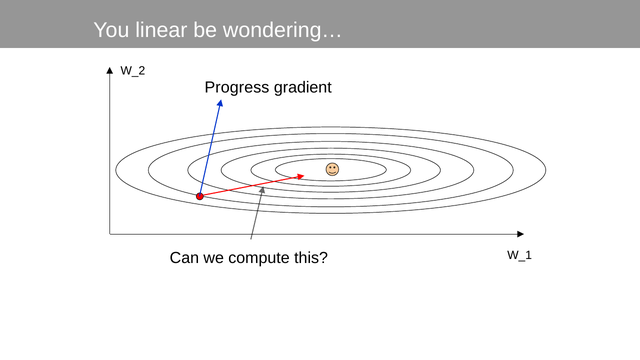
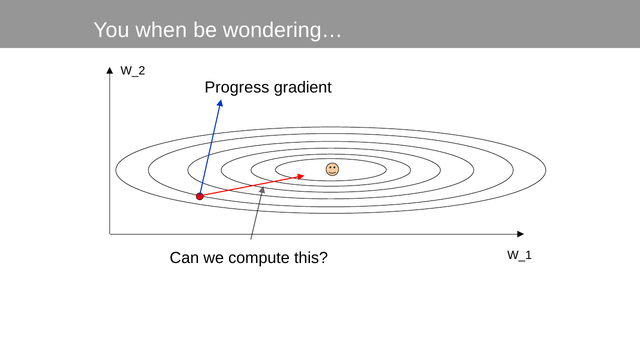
linear: linear -> when
